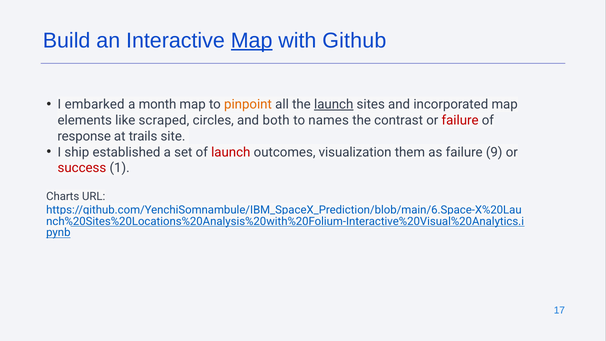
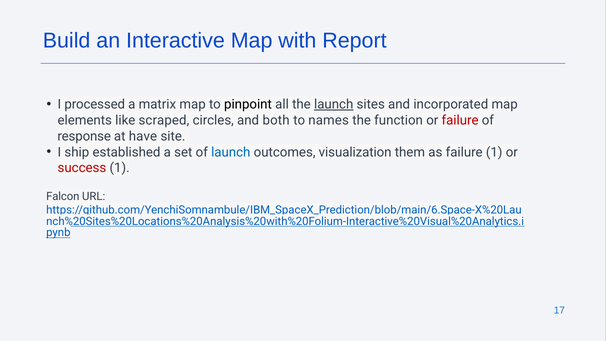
Map at (252, 40) underline: present -> none
Github: Github -> Report
embarked: embarked -> processed
month: month -> matrix
pinpoint colour: orange -> black
contrast: contrast -> function
trails: trails -> have
launch at (231, 152) colour: red -> blue
failure 9: 9 -> 1
Charts: Charts -> Falcon
